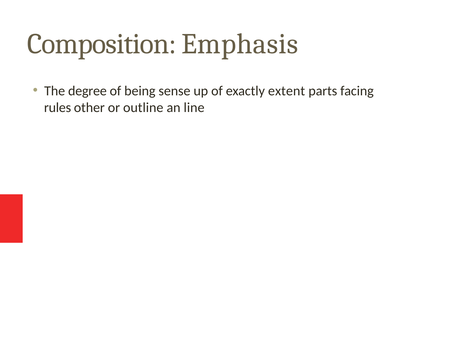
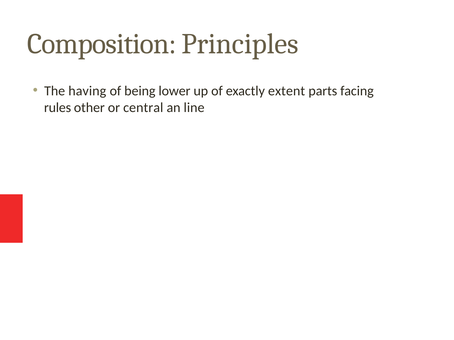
Emphasis: Emphasis -> Principles
degree: degree -> having
sense: sense -> lower
outline: outline -> central
